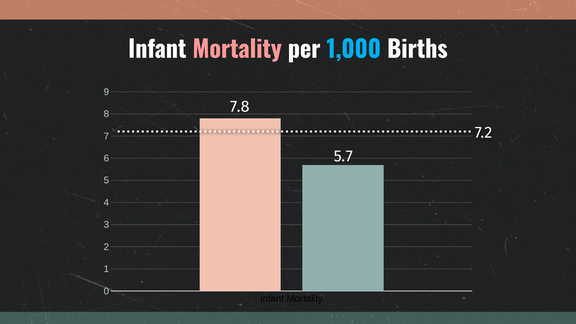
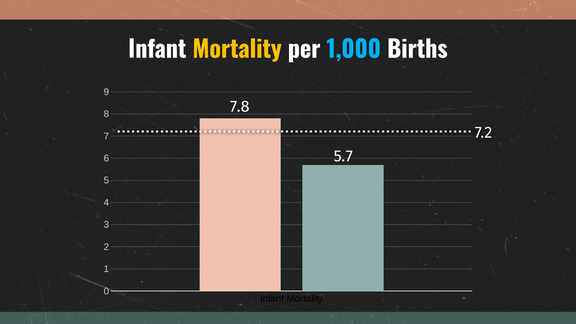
Mortality at (237, 50) colour: pink -> yellow
